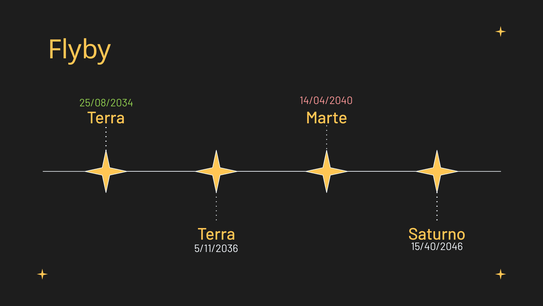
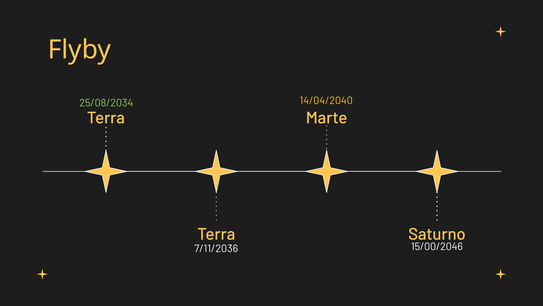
14/04/2040 colour: pink -> yellow
15/40/2046: 15/40/2046 -> 15/00/2046
5/11/2036: 5/11/2036 -> 7/11/2036
